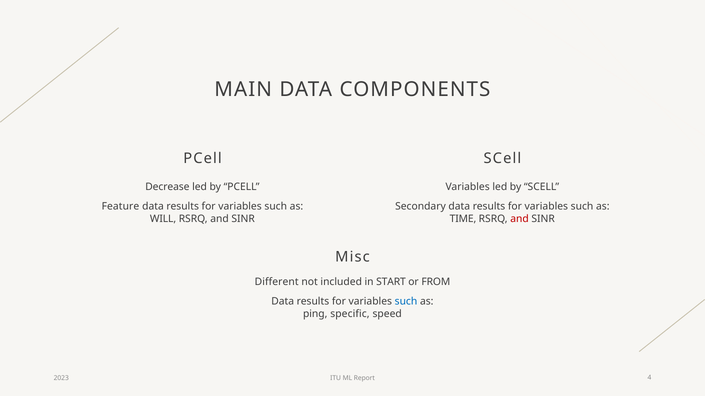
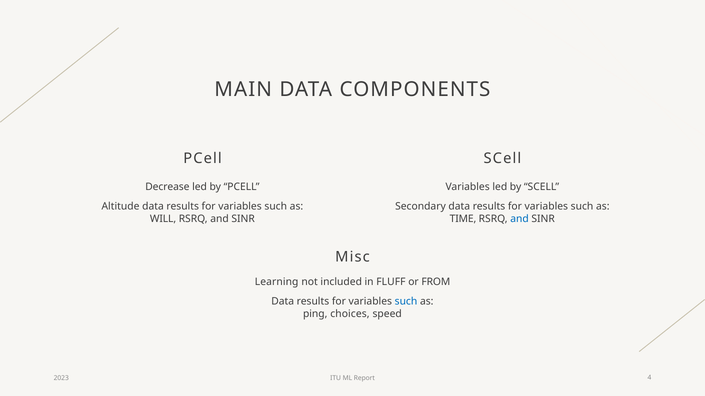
Feature: Feature -> Altitude
and at (520, 219) colour: red -> blue
Different: Different -> Learning
START: START -> FLUFF
specific: specific -> choices
